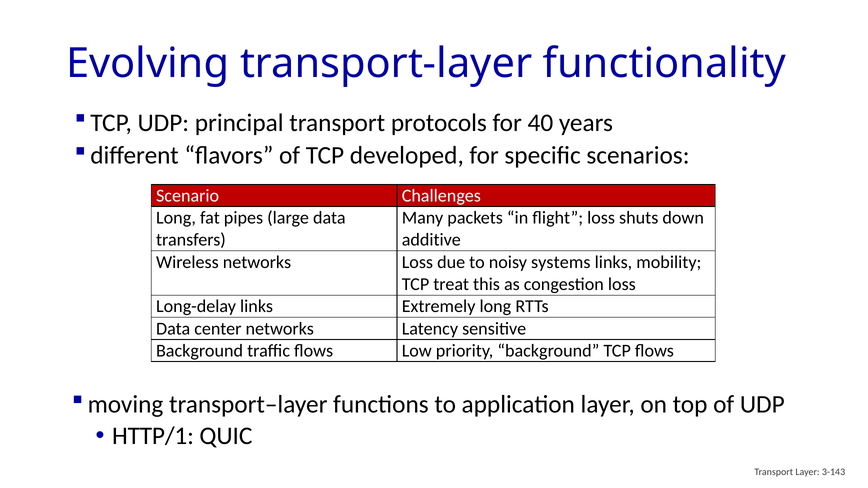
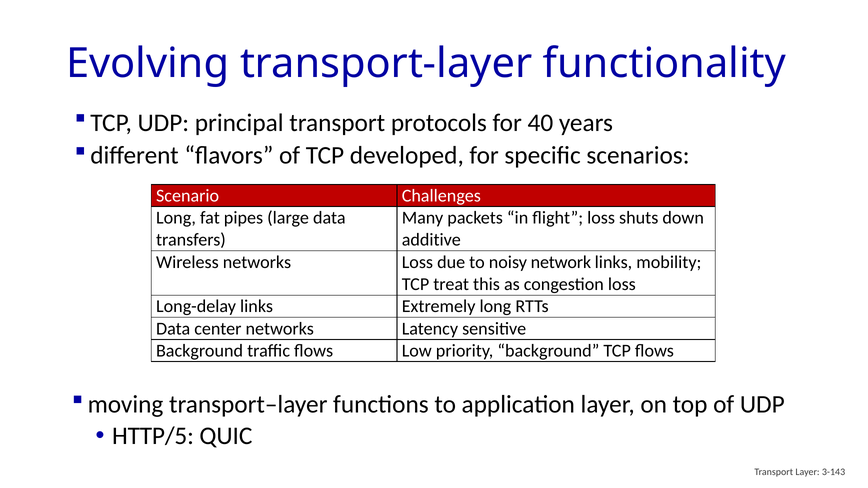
systems: systems -> network
HTTP/1: HTTP/1 -> HTTP/5
